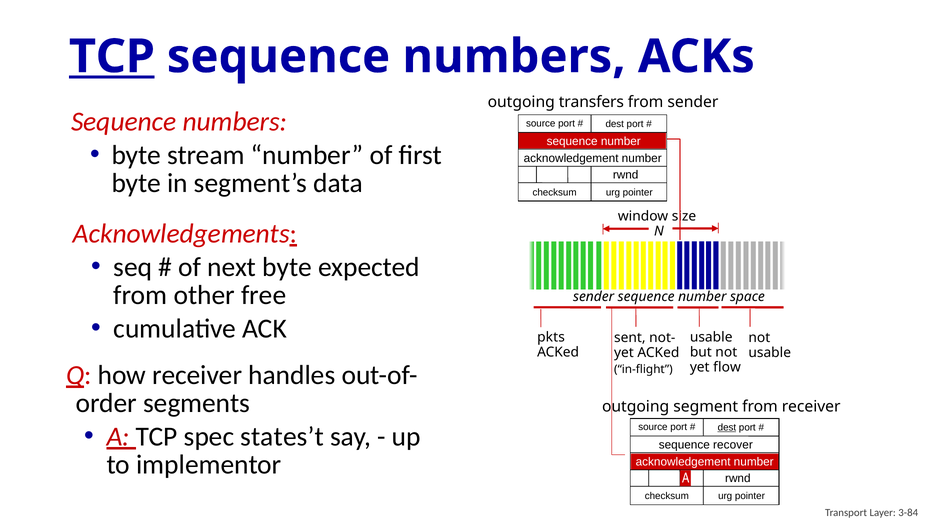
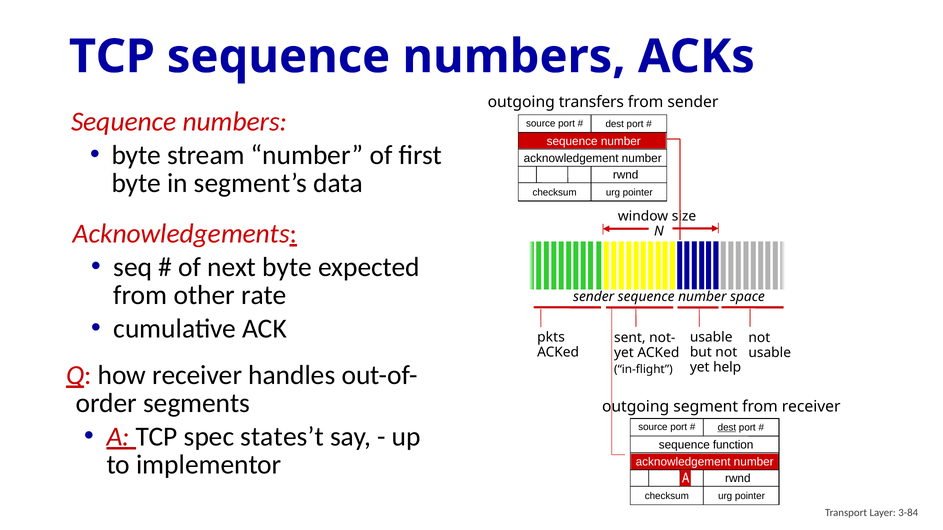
TCP at (112, 57) underline: present -> none
free: free -> rate
flow: flow -> help
recover: recover -> function
